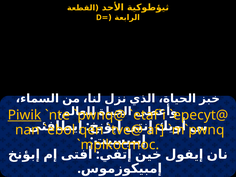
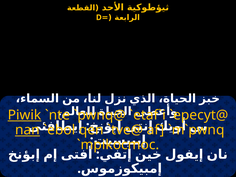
nan underline: none -> present
